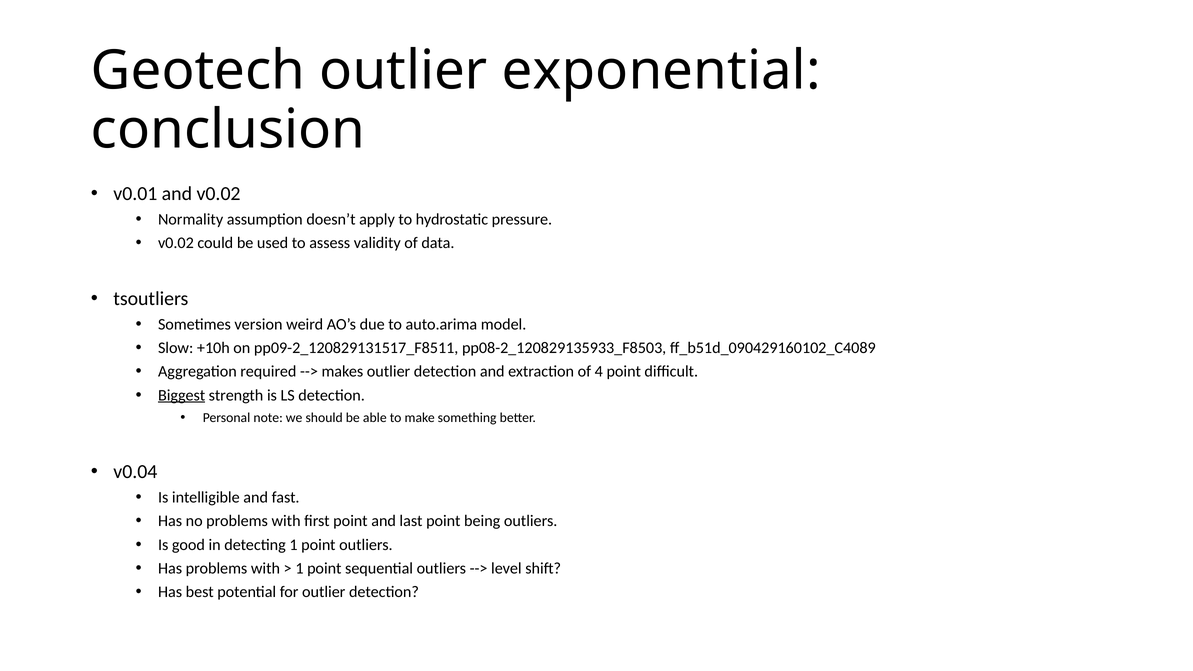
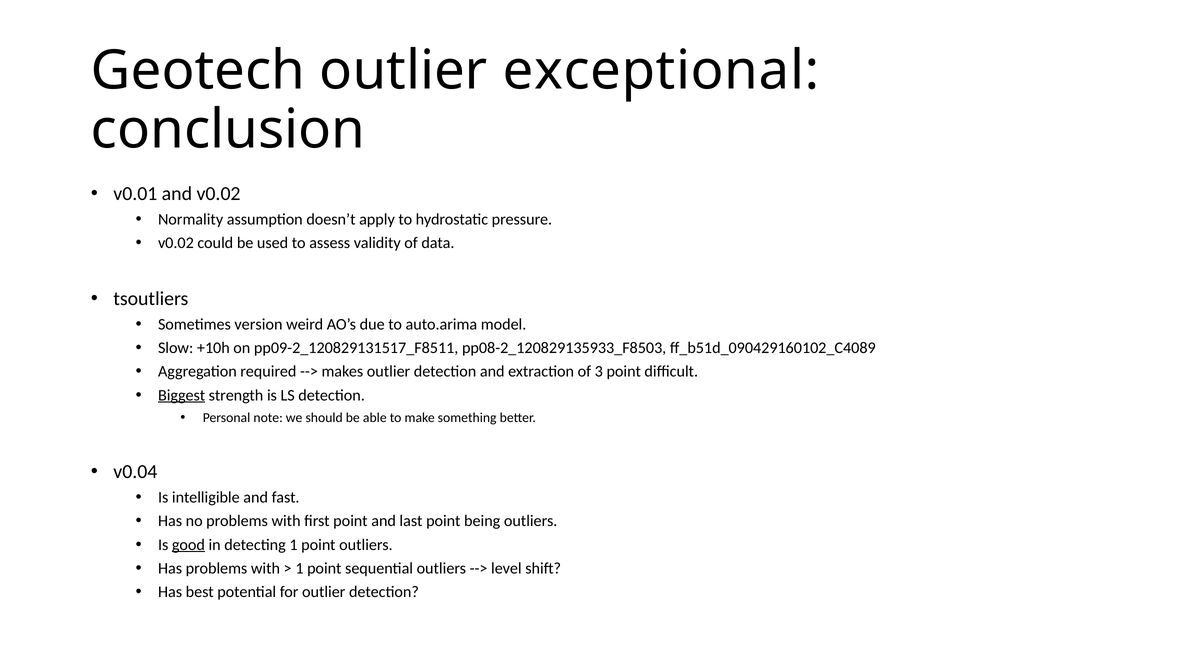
exponential: exponential -> exceptional
4: 4 -> 3
good underline: none -> present
